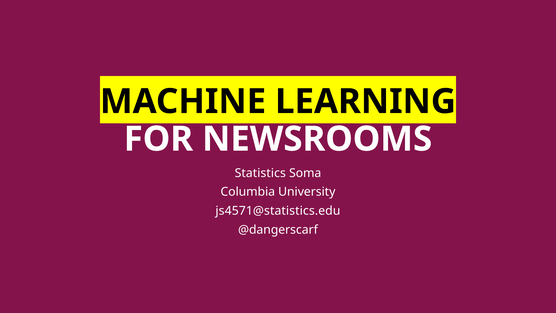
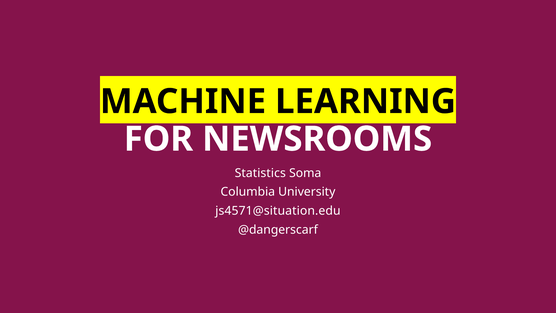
js4571@statistics.edu: js4571@statistics.edu -> js4571@situation.edu
